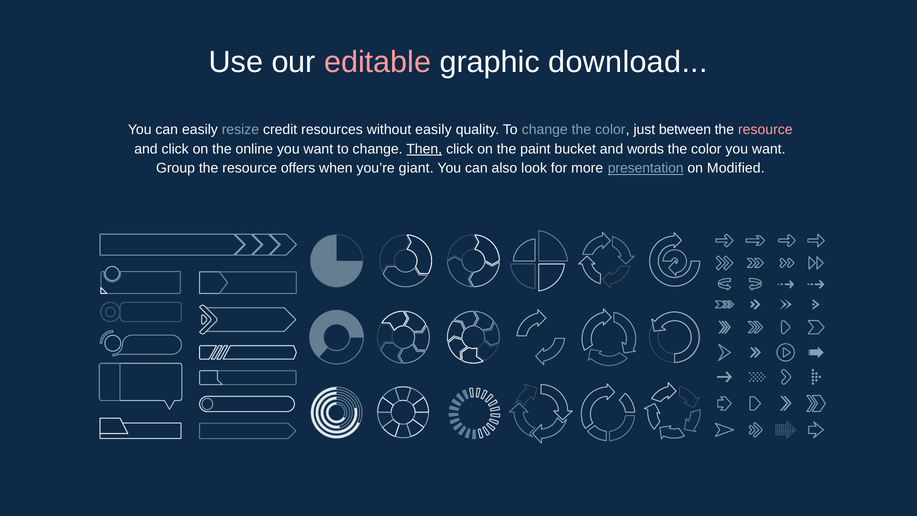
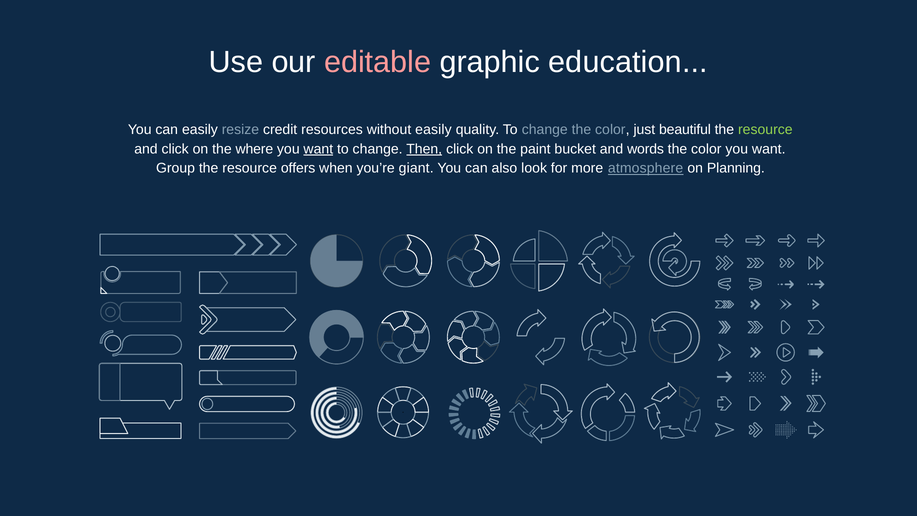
download: download -> education
between: between -> beautiful
resource at (765, 130) colour: pink -> light green
online: online -> where
want at (318, 149) underline: none -> present
presentation: presentation -> atmosphere
Modified: Modified -> Planning
